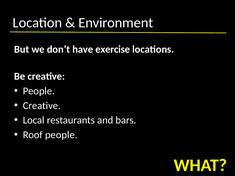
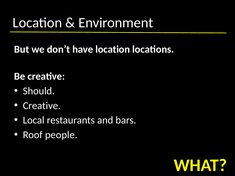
have exercise: exercise -> location
People at (39, 91): People -> Should
